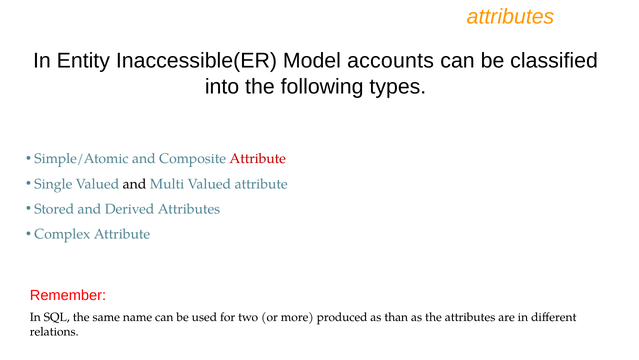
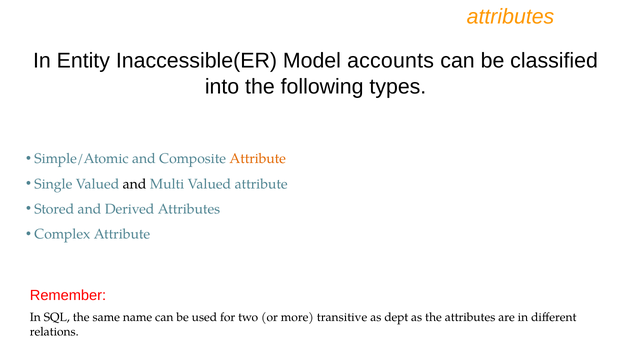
Attribute at (258, 158) colour: red -> orange
produced: produced -> transitive
than: than -> dept
